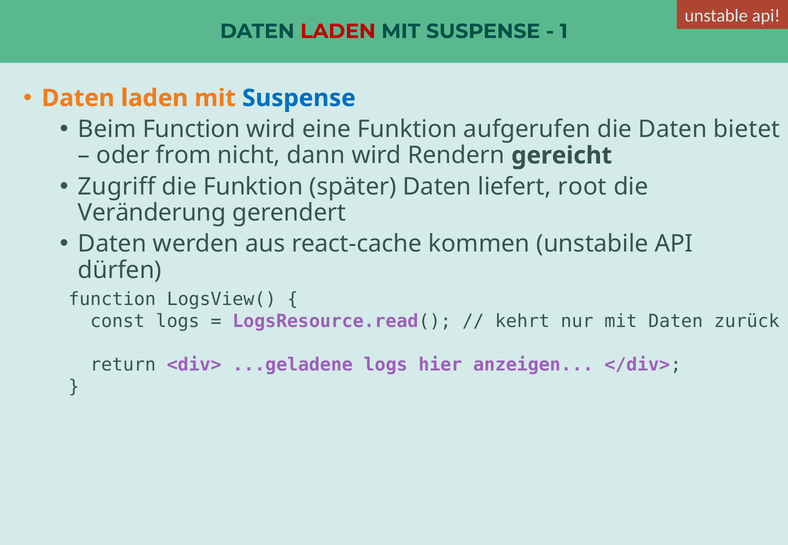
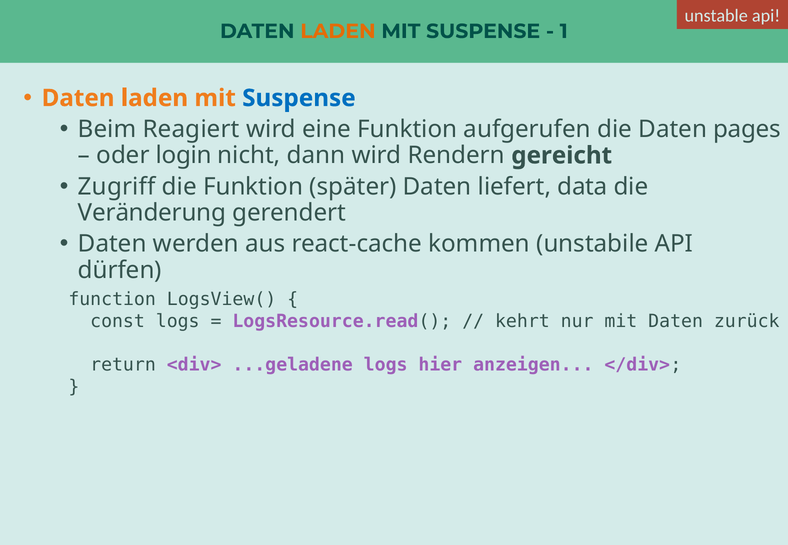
LADEN at (338, 31) colour: red -> orange
Beim Function: Function -> Reagiert
bietet: bietet -> pages
from: from -> login
root: root -> data
